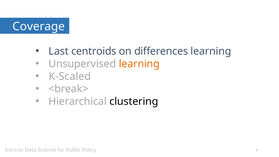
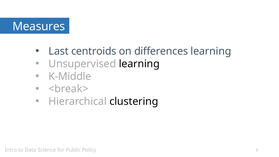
Coverage: Coverage -> Measures
learning at (139, 64) colour: orange -> black
K-Scaled: K-Scaled -> K-Middle
